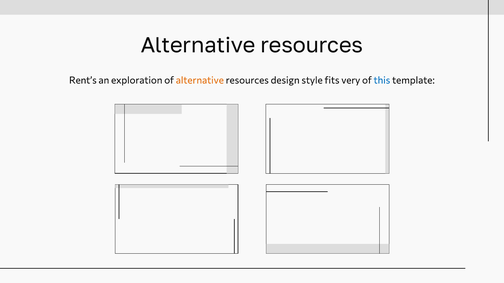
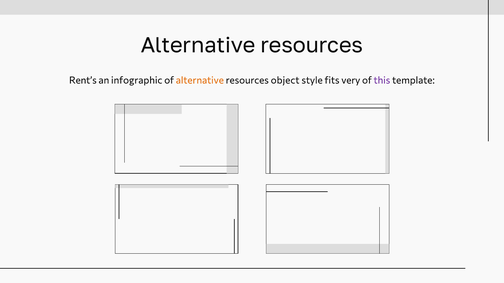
exploration: exploration -> infographic
design: design -> object
this colour: blue -> purple
